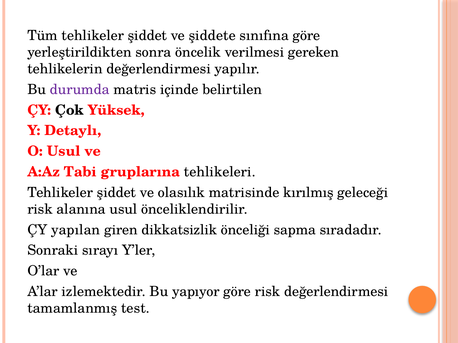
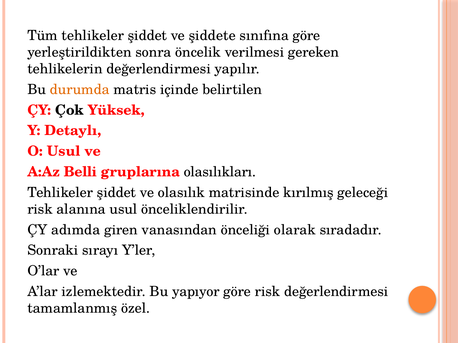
durumda colour: purple -> orange
Tabi: Tabi -> Belli
tehlikeleri: tehlikeleri -> olasılıkları
yapılan: yapılan -> adımda
dikkatsizlik: dikkatsizlik -> vanasından
sapma: sapma -> olarak
test: test -> özel
